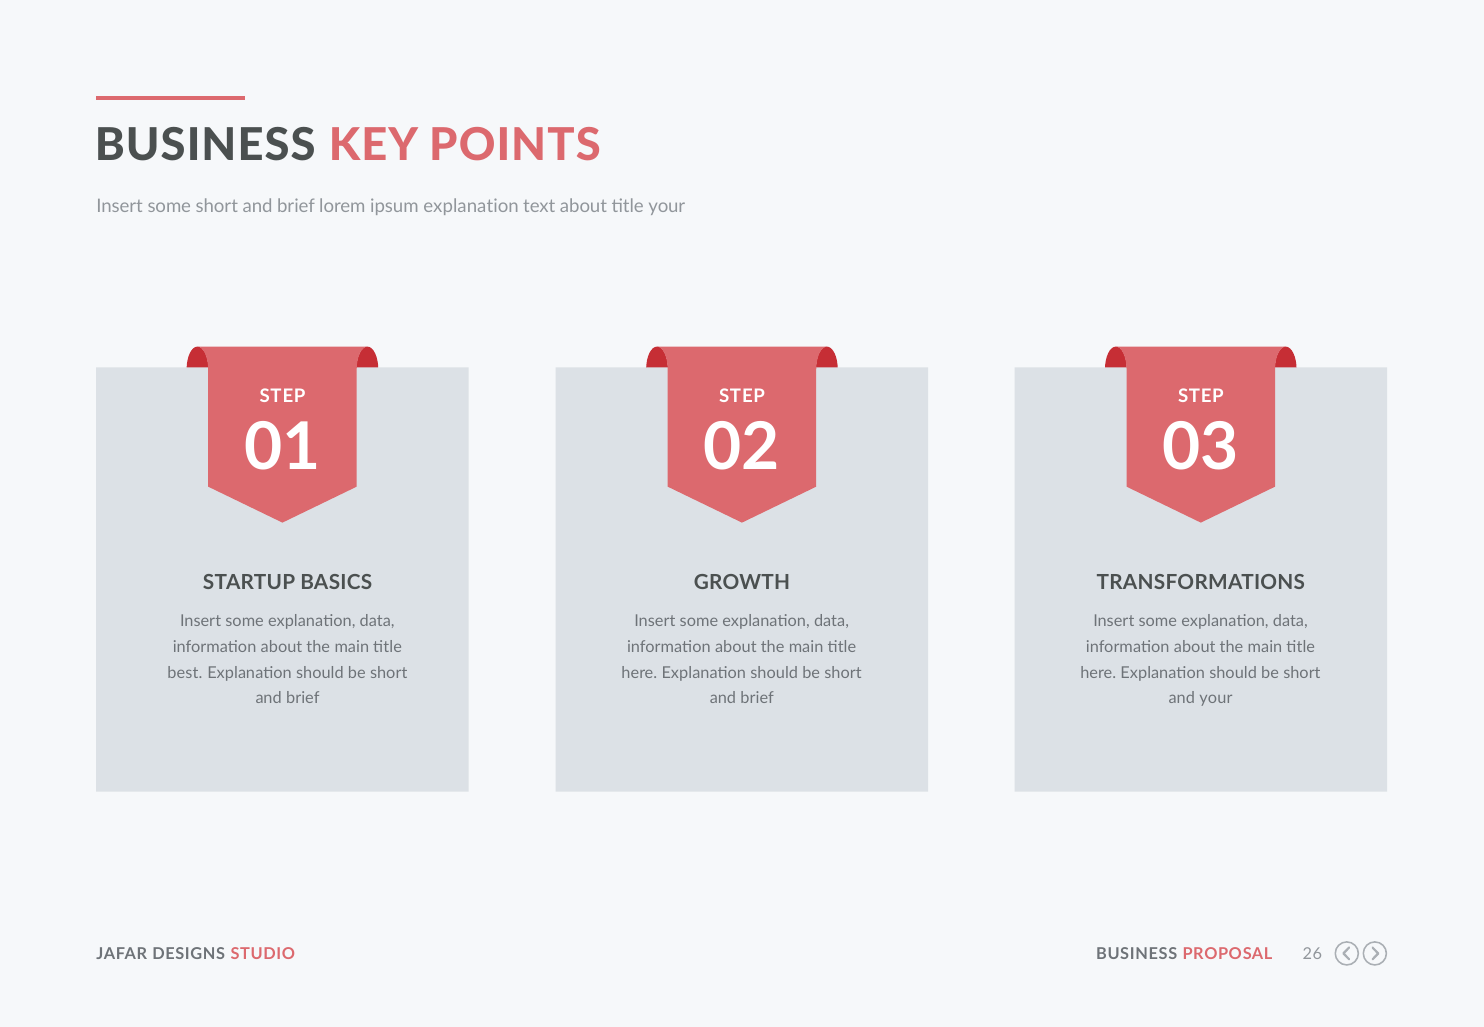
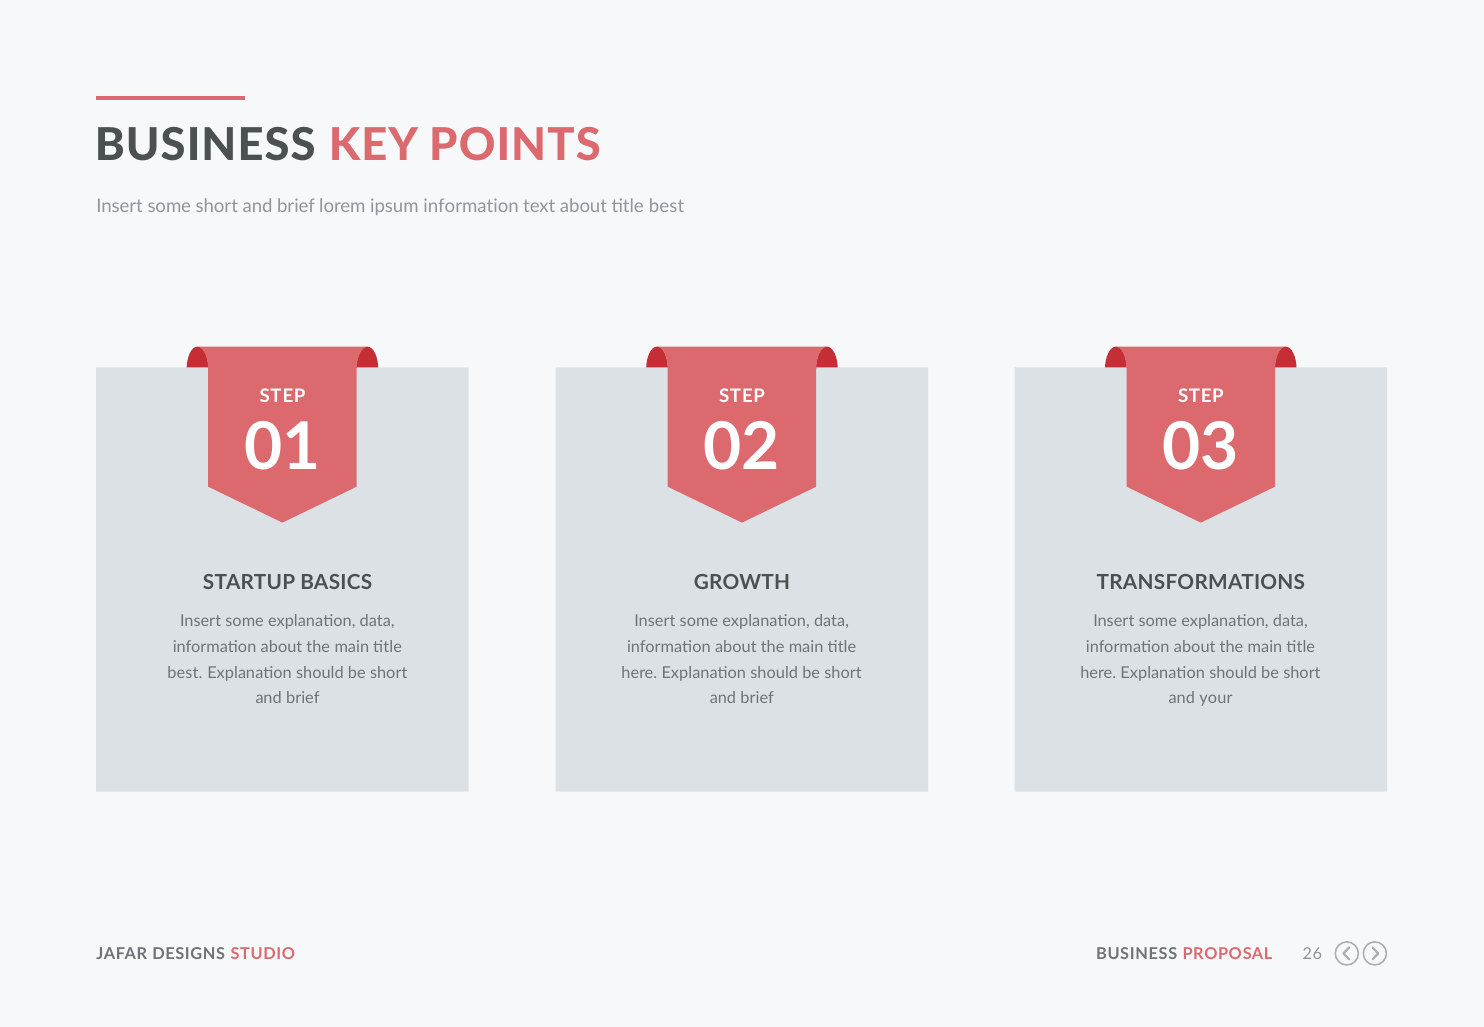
ipsum explanation: explanation -> information
about title your: your -> best
